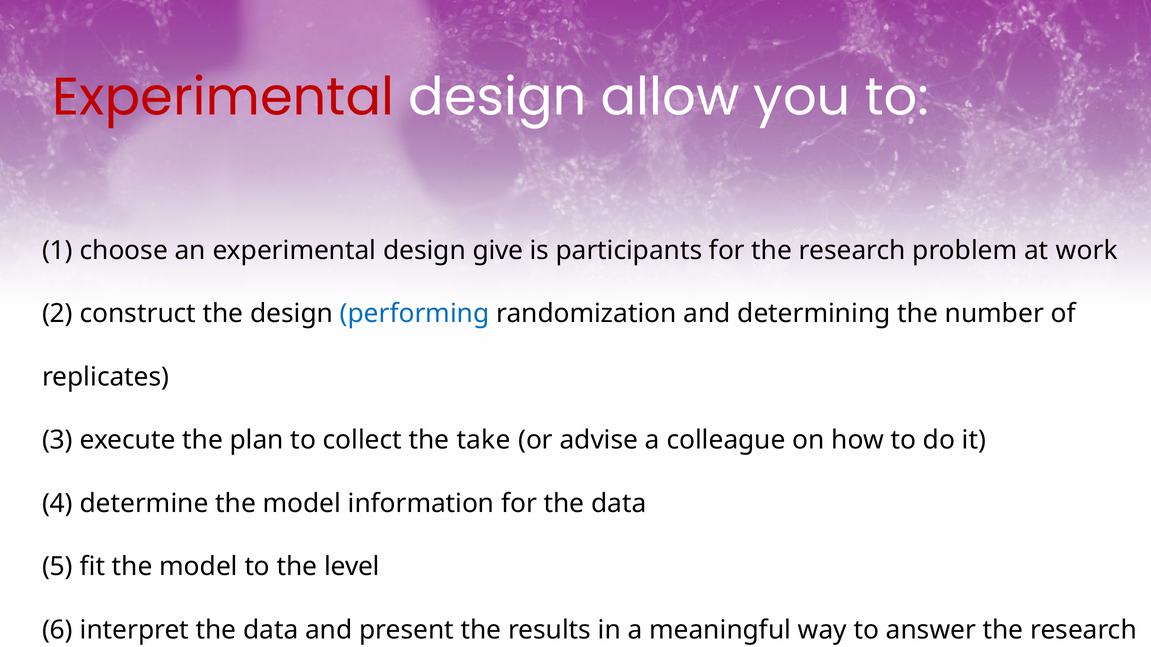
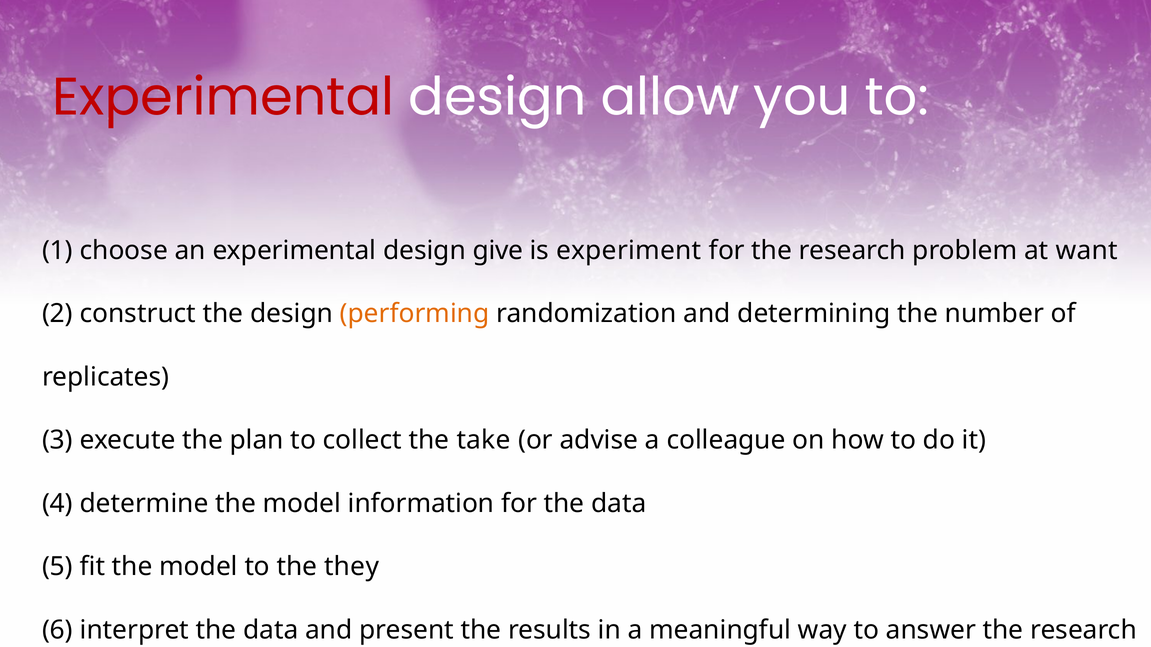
participants: participants -> experiment
work: work -> want
performing colour: blue -> orange
level: level -> they
